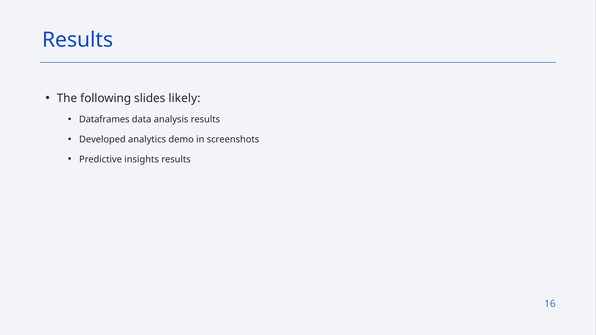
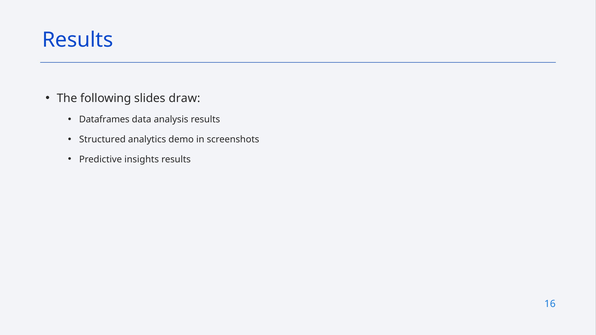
likely: likely -> draw
Developed: Developed -> Structured
